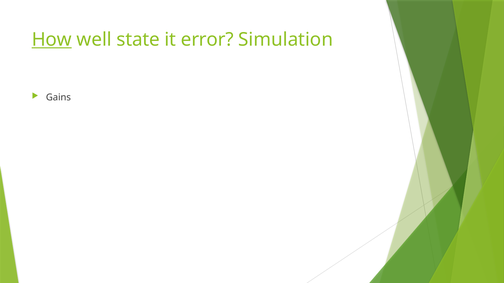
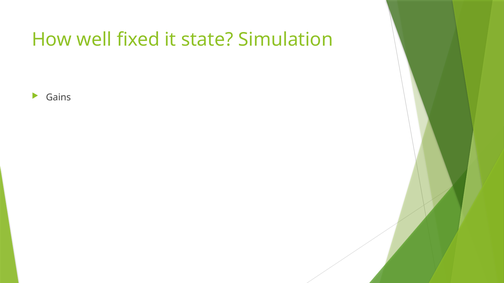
How underline: present -> none
state: state -> fixed
error: error -> state
